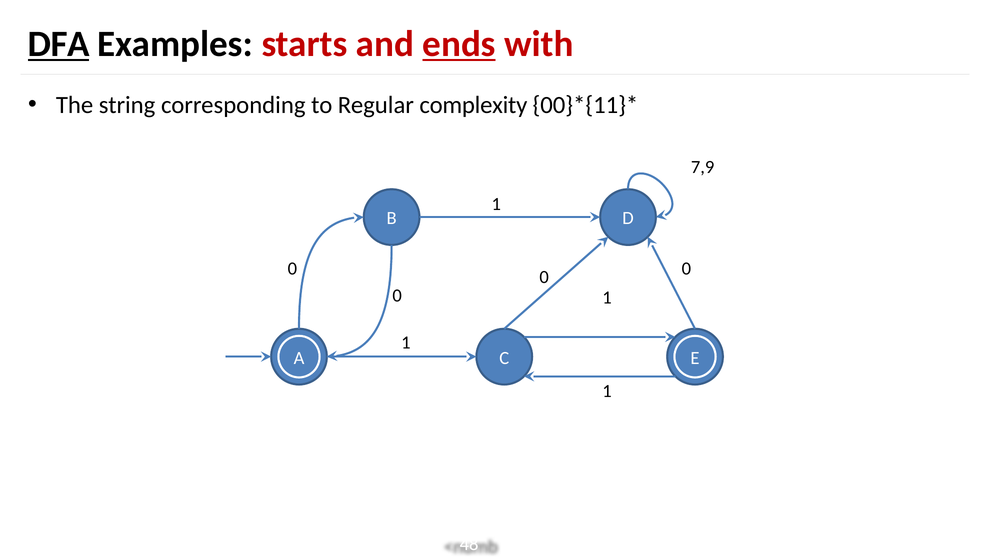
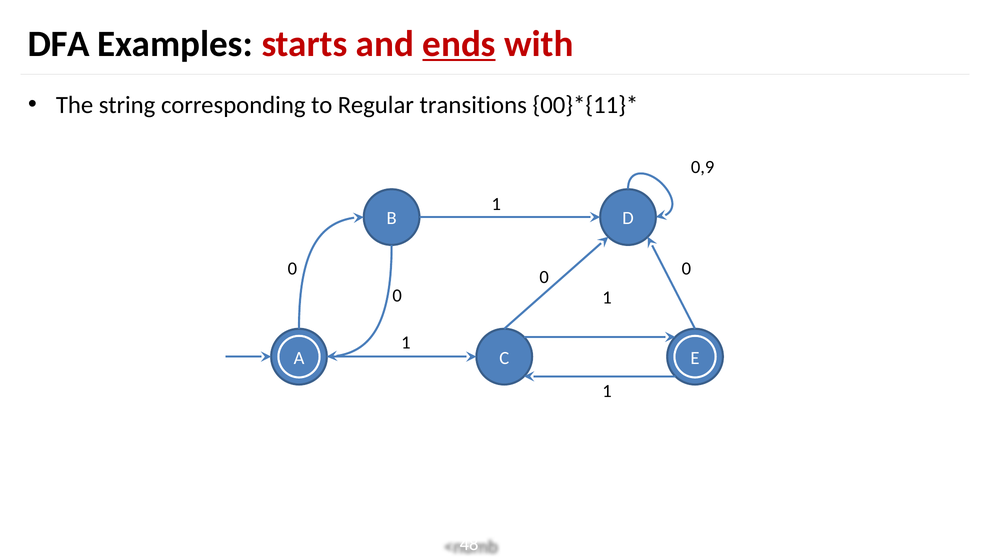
DFA underline: present -> none
complexity: complexity -> transitions
7,9: 7,9 -> 0,9
